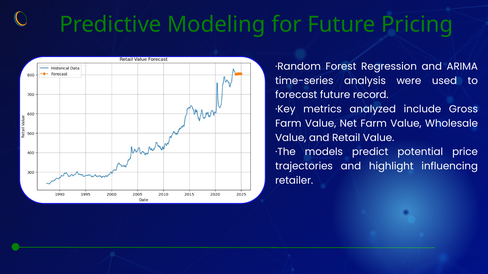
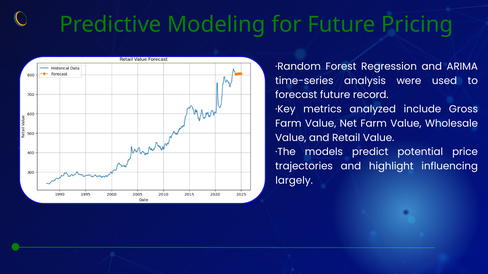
retailer: retailer -> largely
